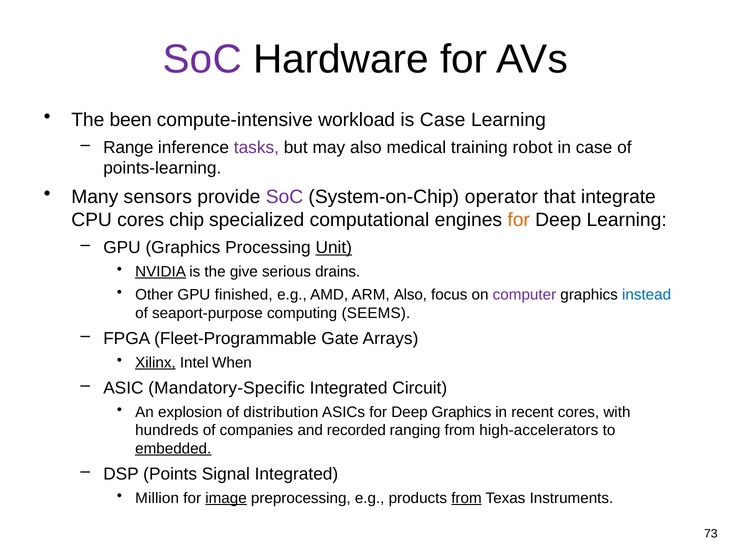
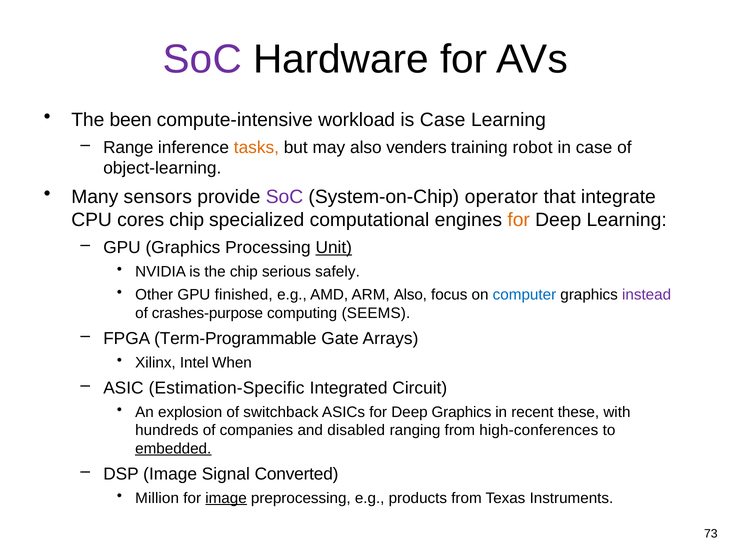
tasks colour: purple -> orange
medical: medical -> venders
points-learning: points-learning -> object-learning
NVIDIA underline: present -> none
the give: give -> chip
drains: drains -> safely
computer colour: purple -> blue
instead colour: blue -> purple
seaport-purpose: seaport-purpose -> crashes-purpose
Fleet-Programmable: Fleet-Programmable -> Term-Programmable
Xilinx underline: present -> none
Mandatory-Specific: Mandatory-Specific -> Estimation-Specific
distribution: distribution -> switchback
recent cores: cores -> these
recorded: recorded -> disabled
high-accelerators: high-accelerators -> high-conferences
DSP Points: Points -> Image
Signal Integrated: Integrated -> Converted
from at (466, 498) underline: present -> none
